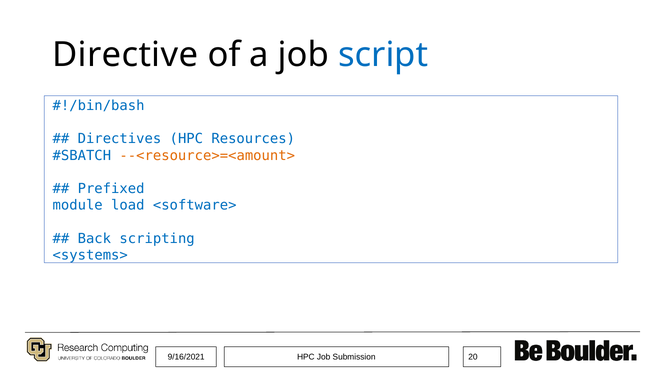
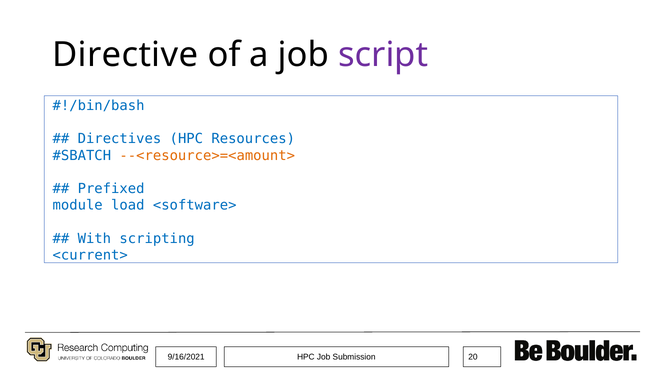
script colour: blue -> purple
Back: Back -> With
<systems>: <systems> -> <current>
